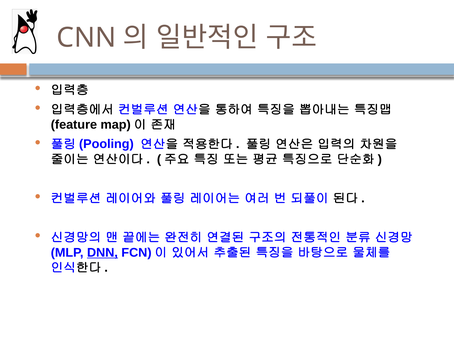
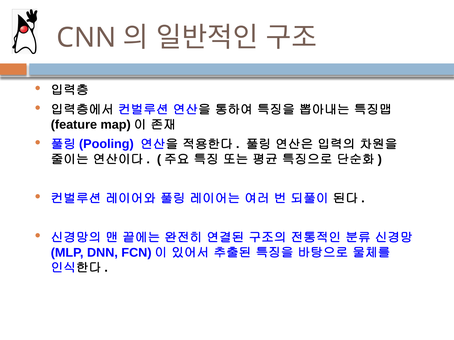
DNN underline: present -> none
